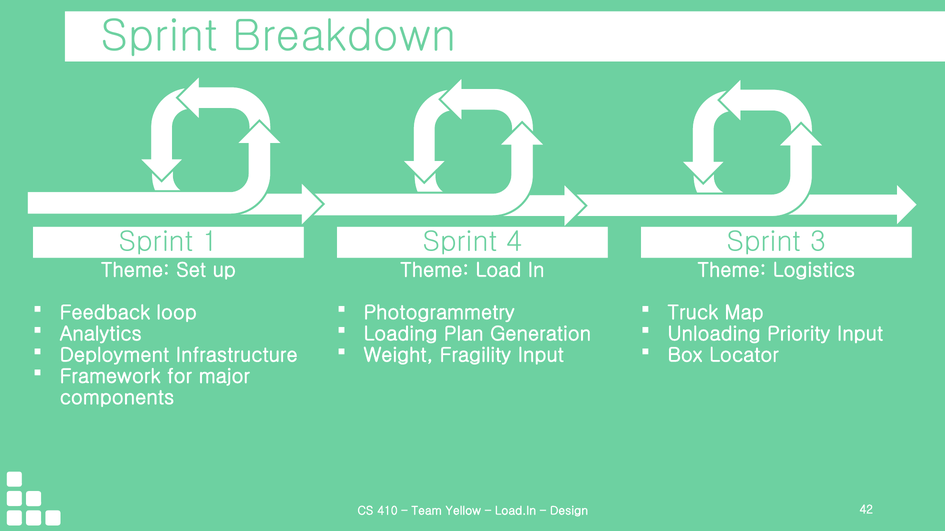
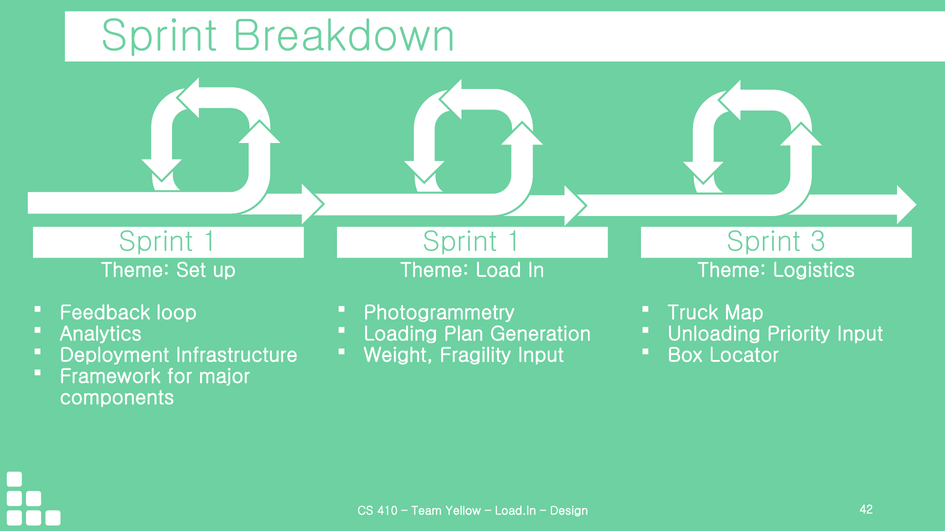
4 at (514, 242): 4 -> 1
